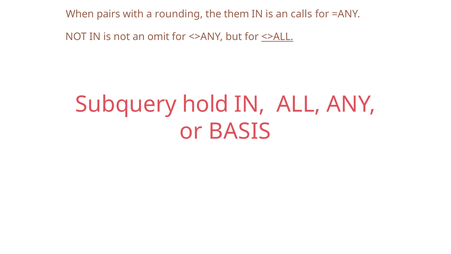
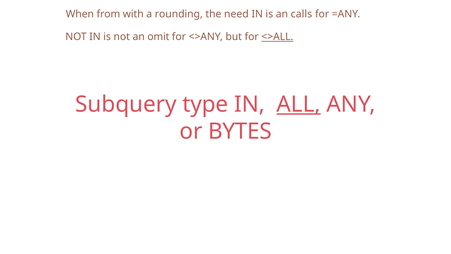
pairs: pairs -> from
them: them -> need
hold: hold -> type
ALL underline: none -> present
BASIS: BASIS -> BYTES
